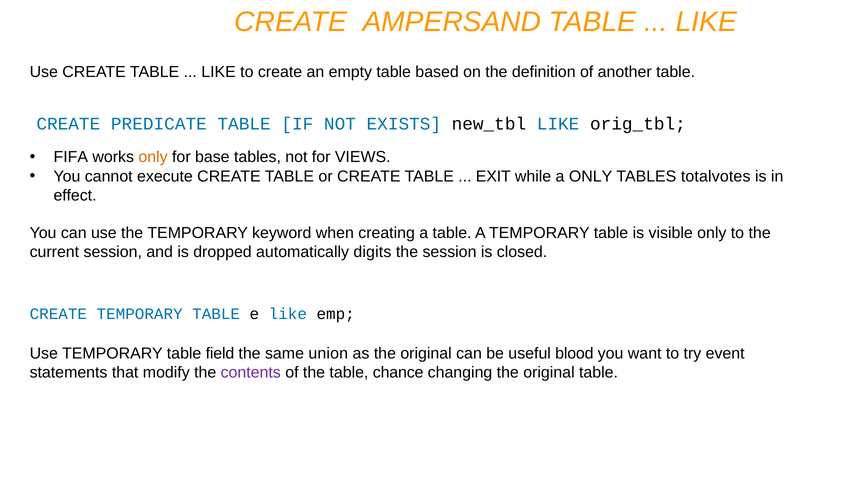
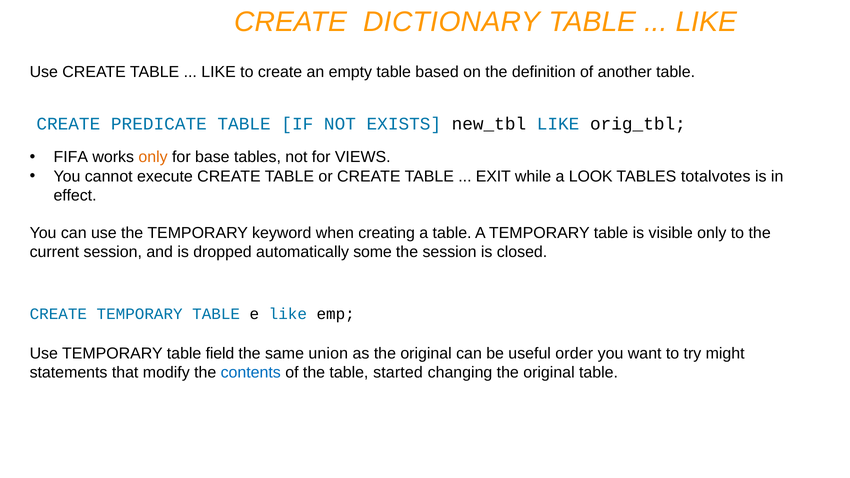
AMPERSAND: AMPERSAND -> DICTIONARY
a ONLY: ONLY -> LOOK
digits: digits -> some
blood: blood -> order
event: event -> might
contents colour: purple -> blue
chance: chance -> started
